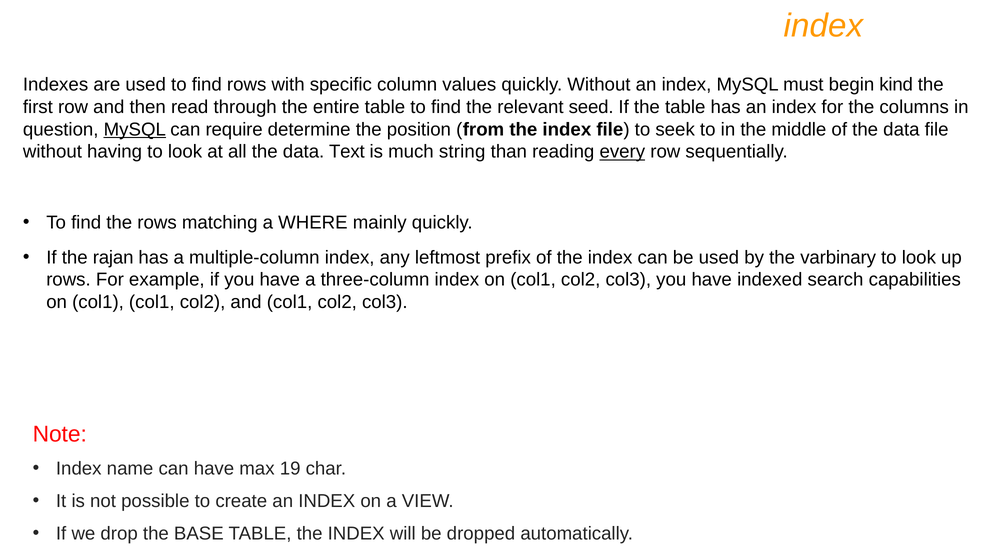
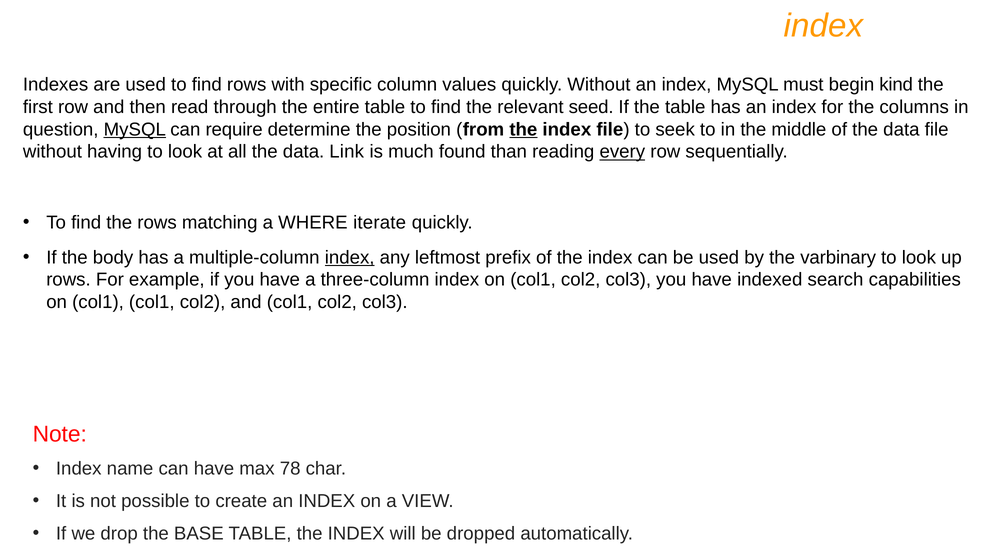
the at (523, 129) underline: none -> present
Text: Text -> Link
string: string -> found
mainly: mainly -> iterate
rajan: rajan -> body
index at (350, 257) underline: none -> present
19: 19 -> 78
